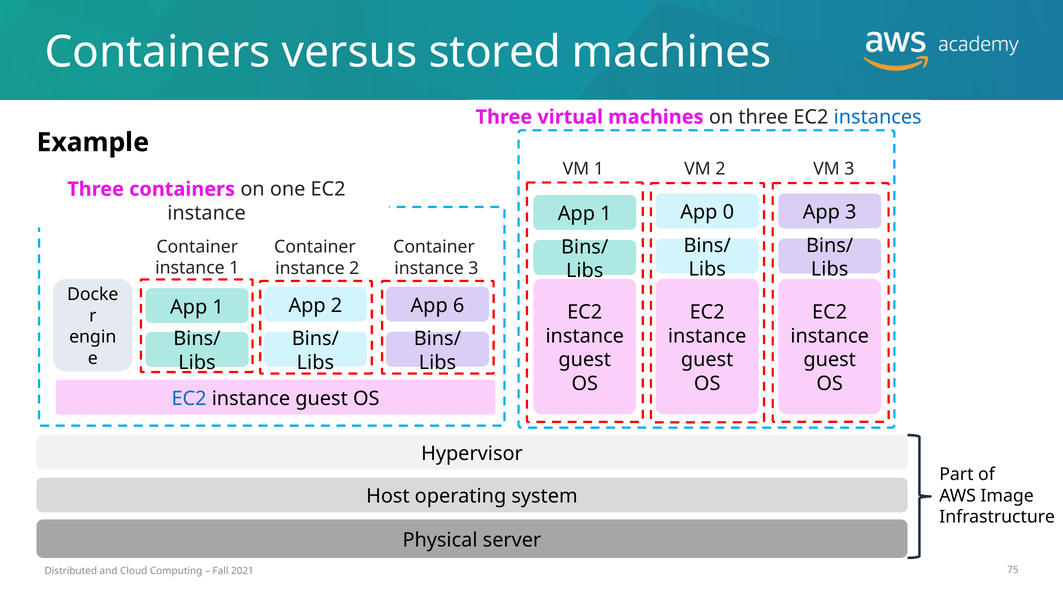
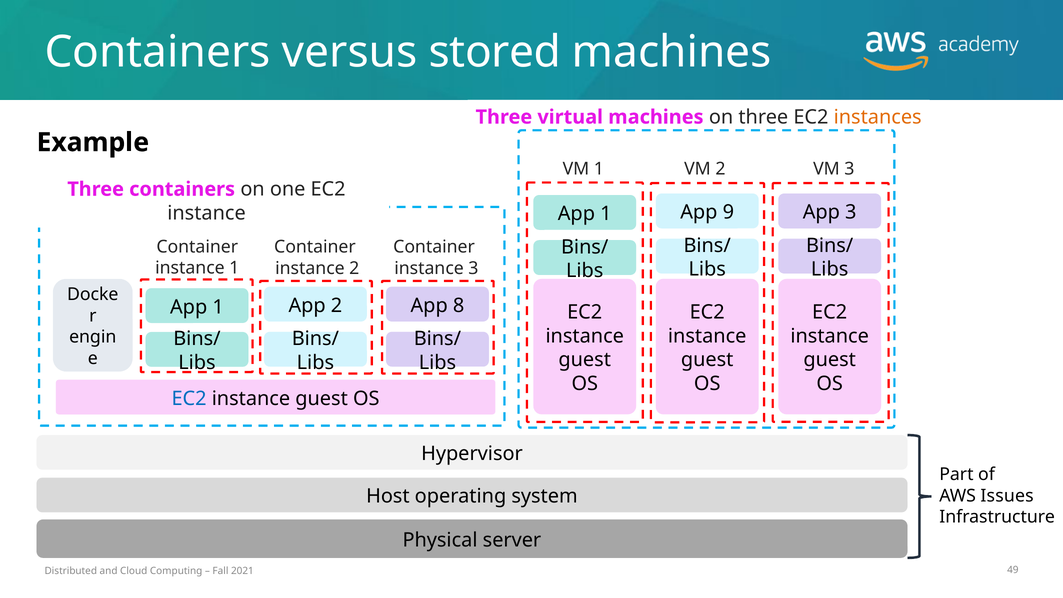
instances colour: blue -> orange
0: 0 -> 9
6: 6 -> 8
Image: Image -> Issues
75: 75 -> 49
